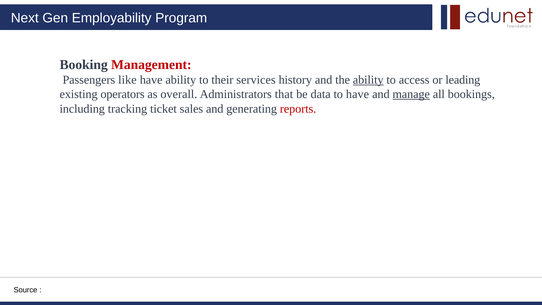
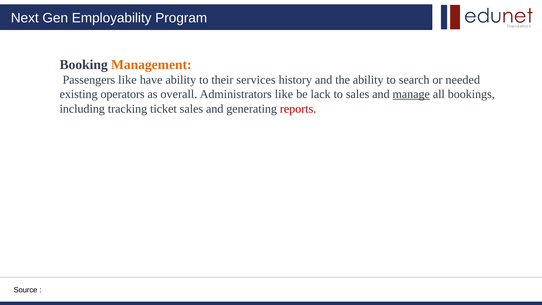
Management colour: red -> orange
ability at (368, 80) underline: present -> none
access: access -> search
leading: leading -> needed
Administrators that: that -> like
data: data -> lack
to have: have -> sales
